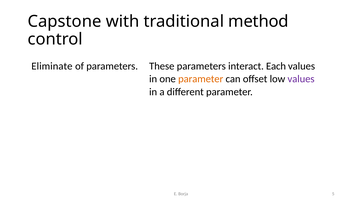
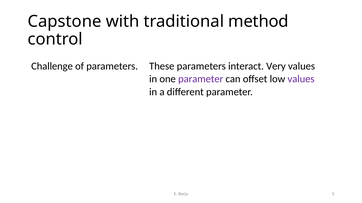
Eliminate: Eliminate -> Challenge
Each: Each -> Very
parameter at (201, 79) colour: orange -> purple
